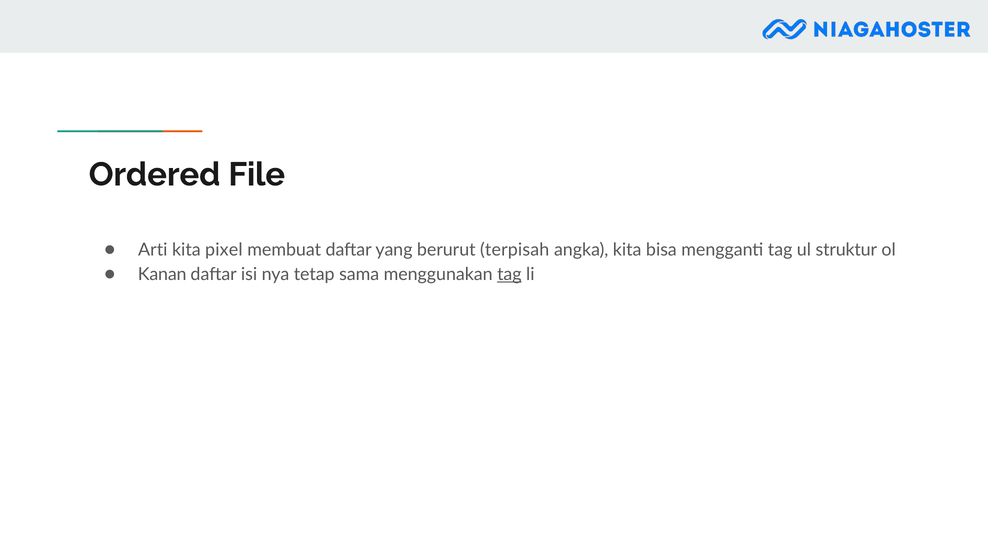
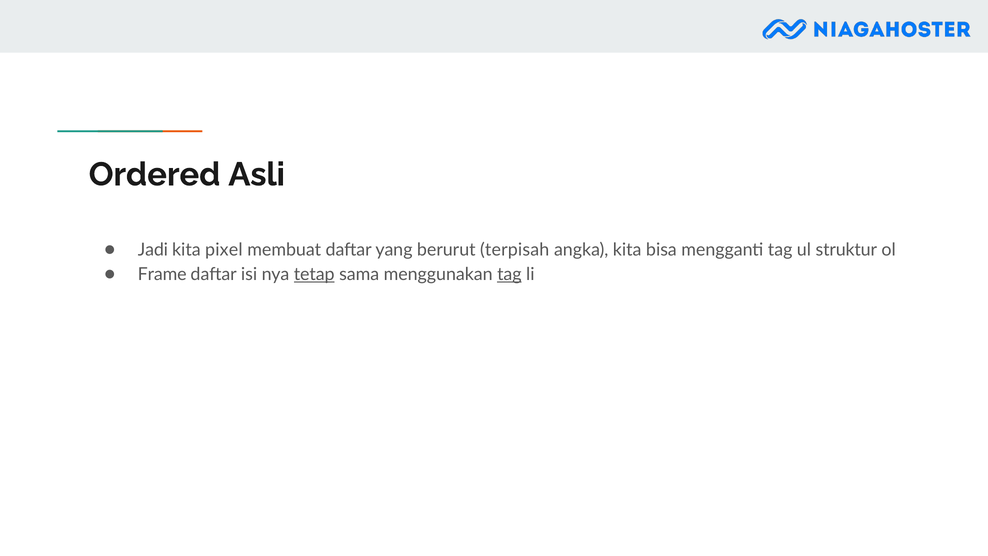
File: File -> Asli
Arti: Arti -> Jadi
Kanan: Kanan -> Frame
tetap underline: none -> present
